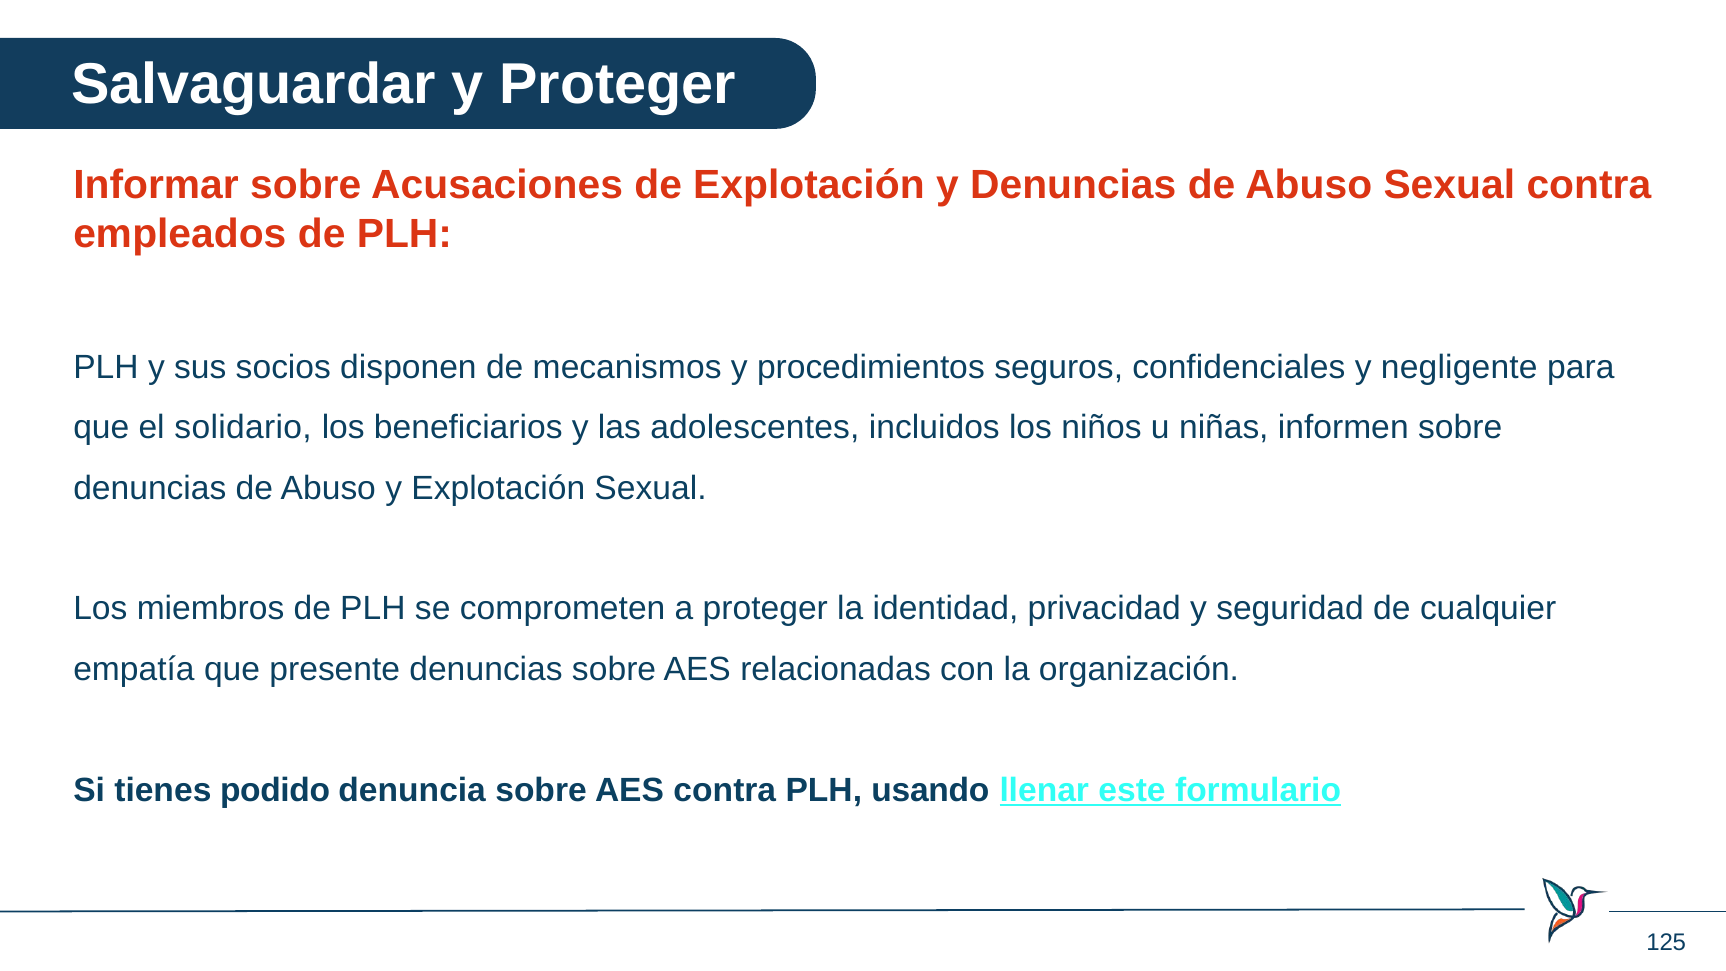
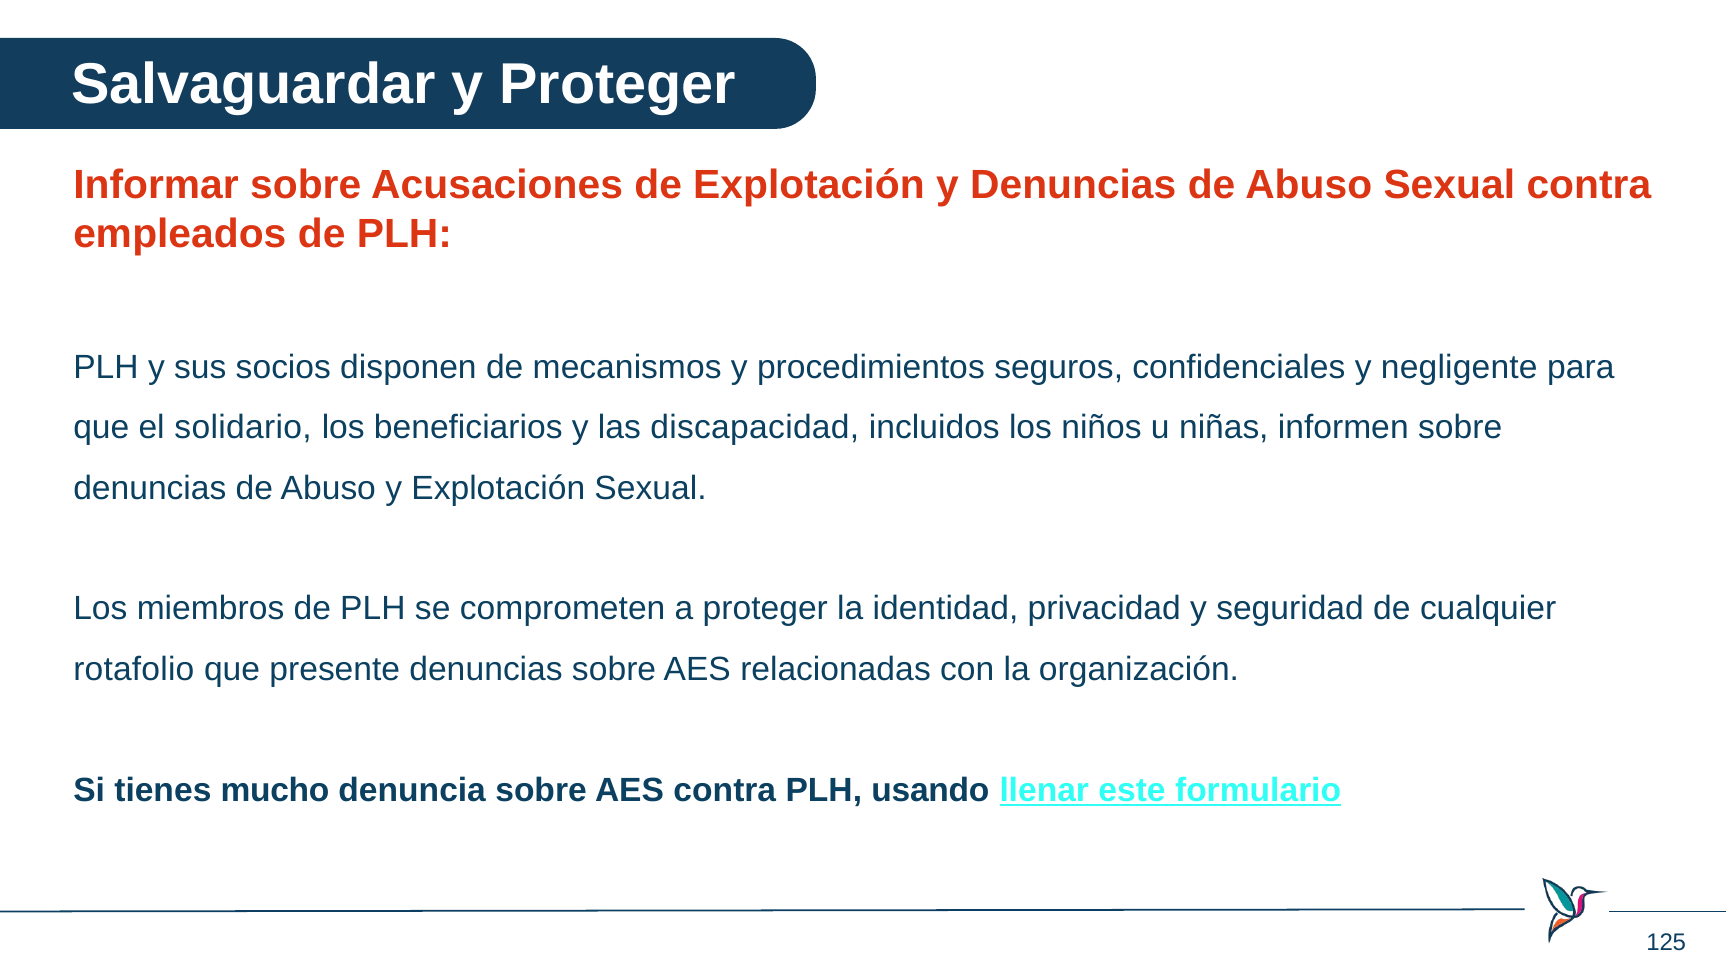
adolescentes: adolescentes -> discapacidad
empatía: empatía -> rotafolio
podido: podido -> mucho
